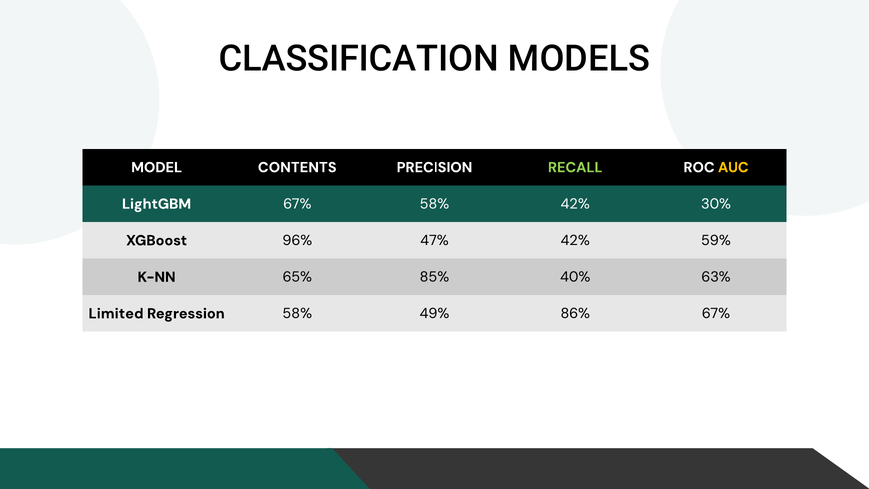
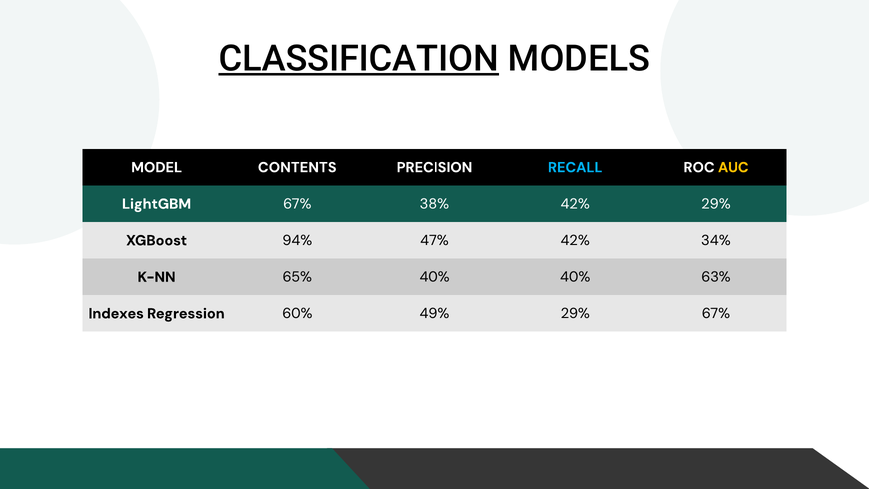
CLASSIFICATION underline: none -> present
RECALL colour: light green -> light blue
67% 58%: 58% -> 38%
42% 30%: 30% -> 29%
96%: 96% -> 94%
59%: 59% -> 34%
65% 85%: 85% -> 40%
Limited: Limited -> Indexes
Regression 58%: 58% -> 60%
49% 86%: 86% -> 29%
